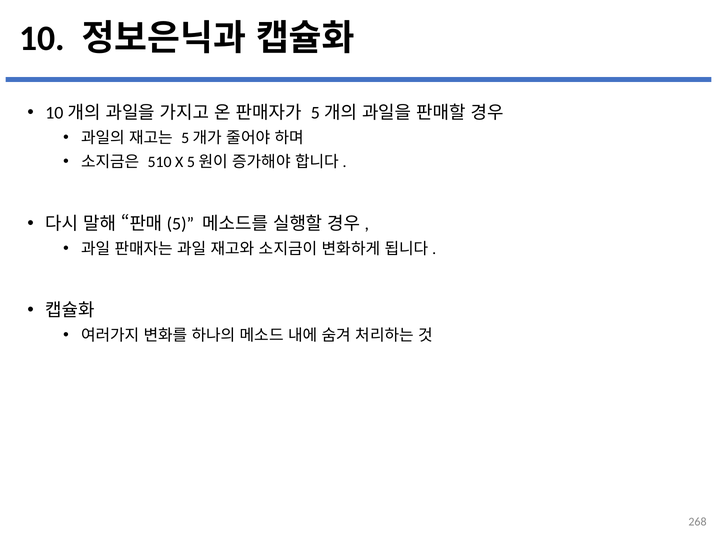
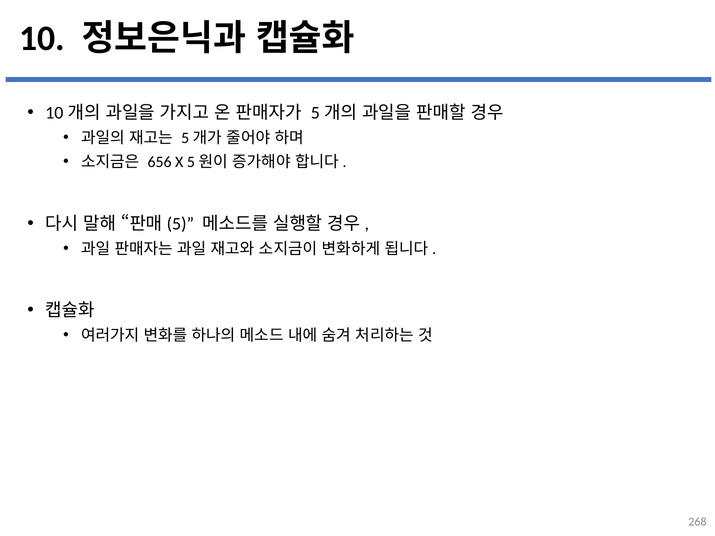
510: 510 -> 656
